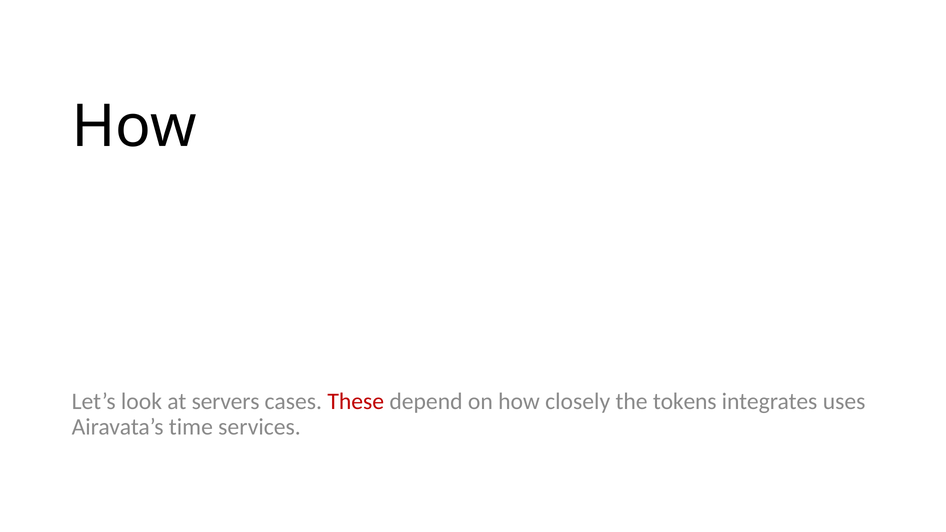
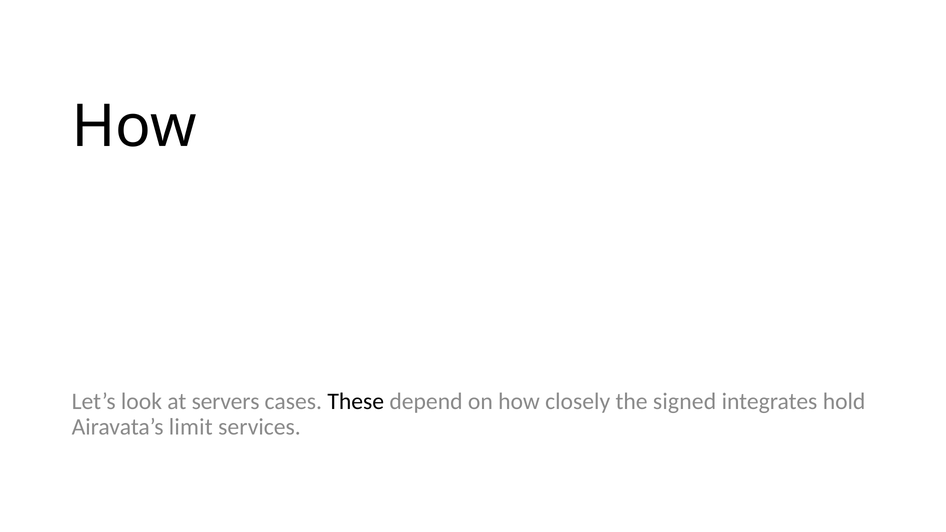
These colour: red -> black
tokens: tokens -> signed
uses: uses -> hold
time: time -> limit
